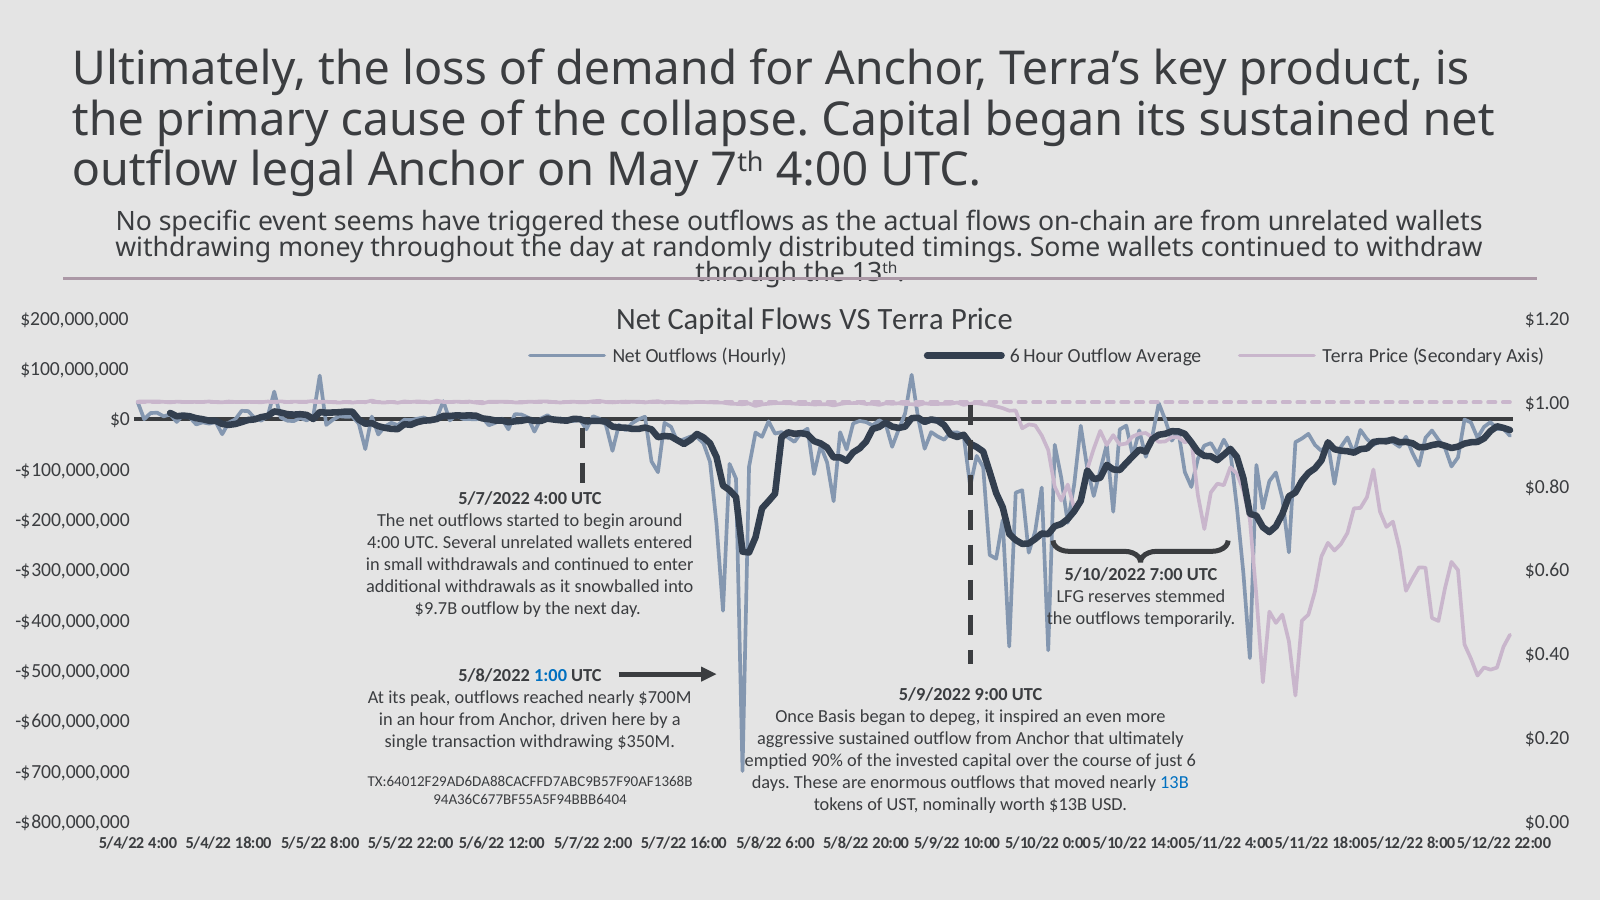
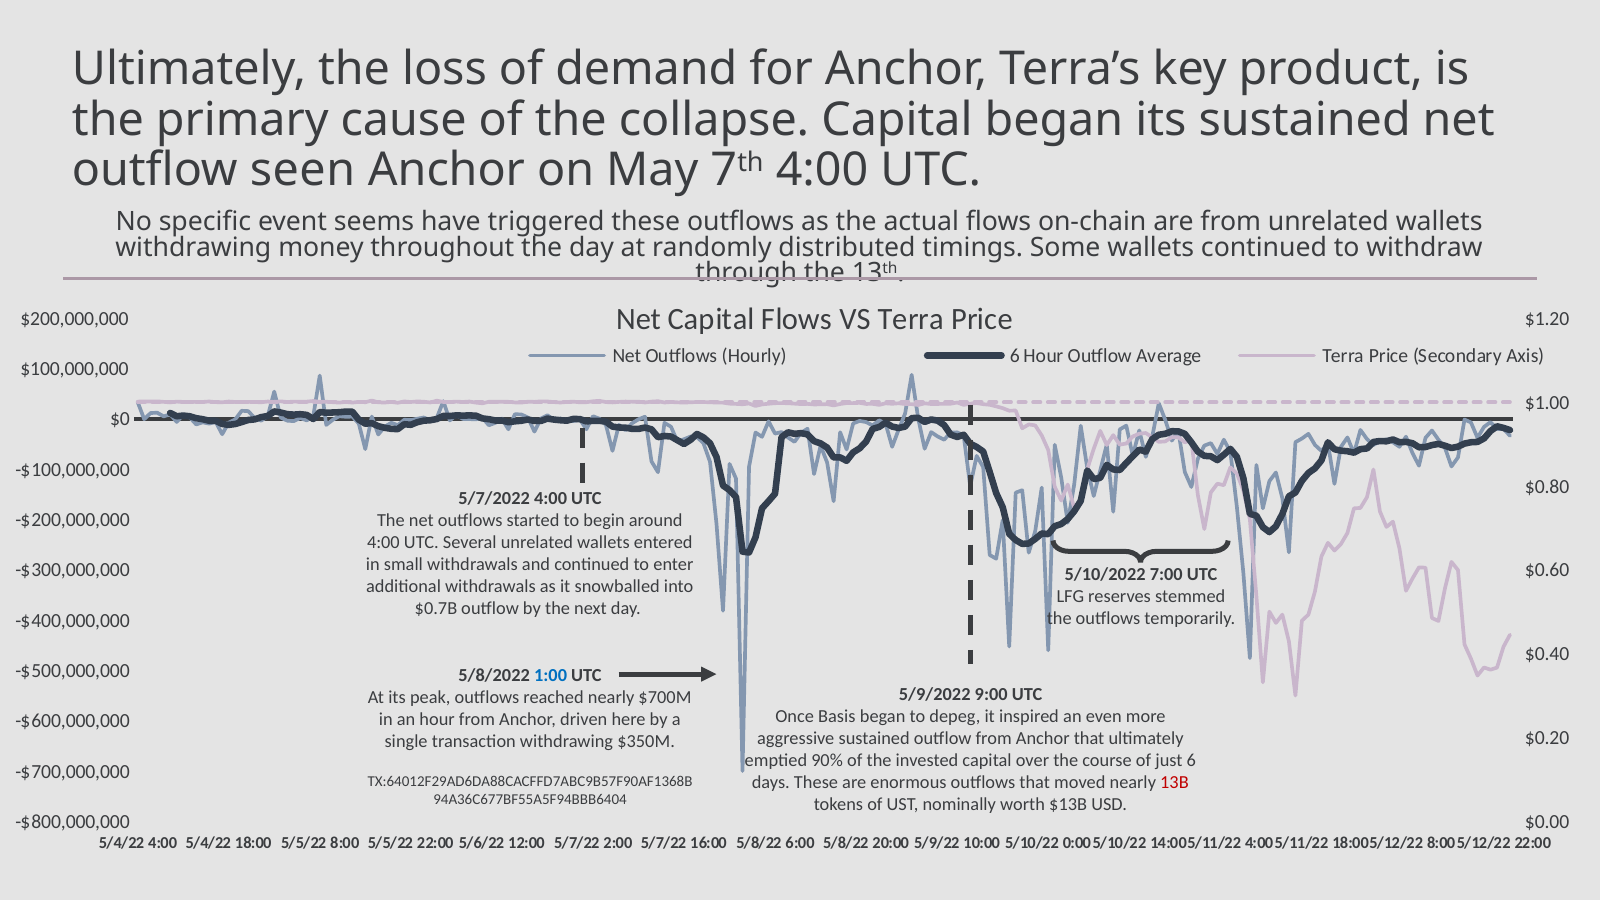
legal: legal -> seen
$9.7B: $9.7B -> $0.7B
13B colour: blue -> red
